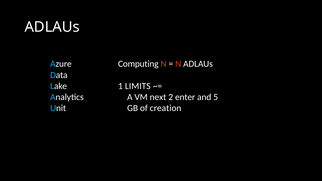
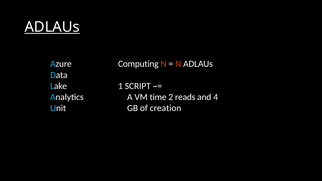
ADLAUs at (52, 27) underline: none -> present
LIMITS: LIMITS -> SCRIPT
next: next -> time
enter: enter -> reads
5: 5 -> 4
